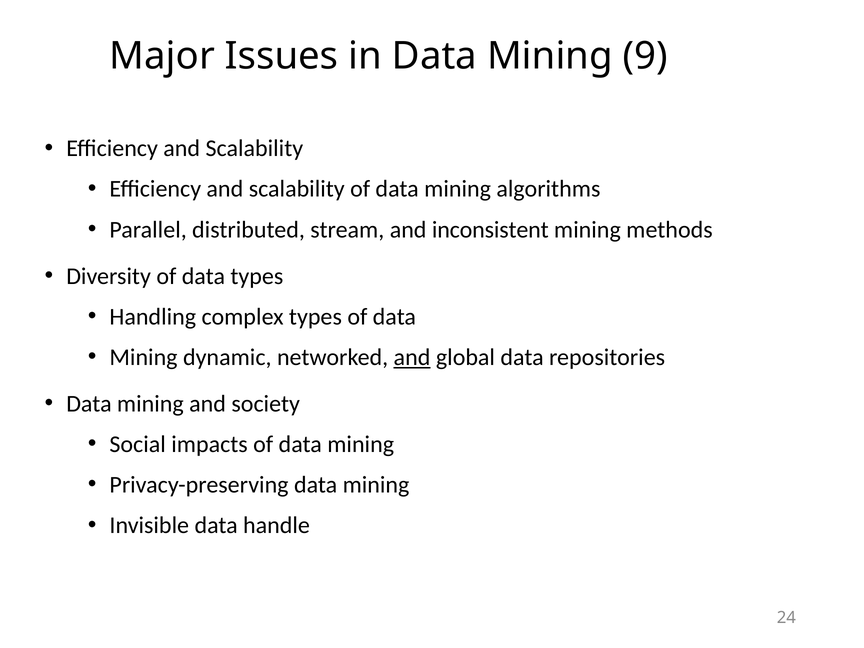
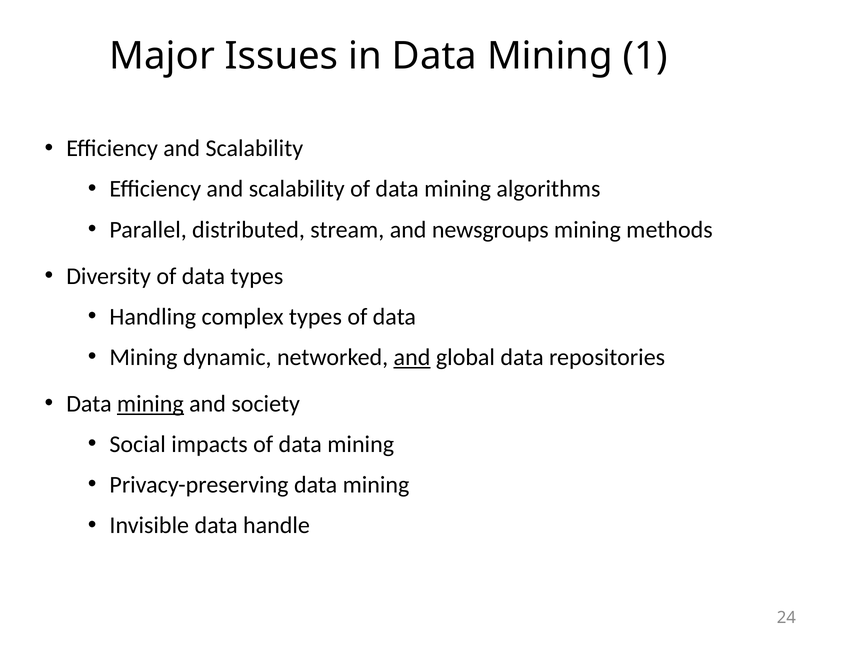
9: 9 -> 1
inconsistent: inconsistent -> newsgroups
mining at (150, 404) underline: none -> present
